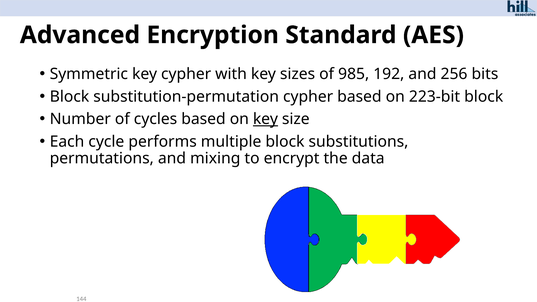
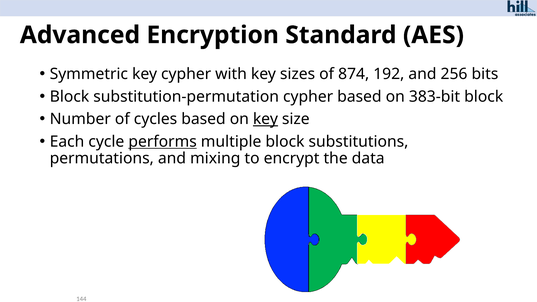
985: 985 -> 874
223-bit: 223-bit -> 383-bit
performs underline: none -> present
